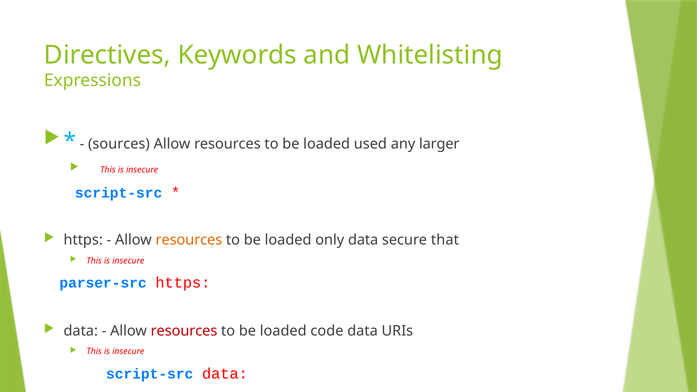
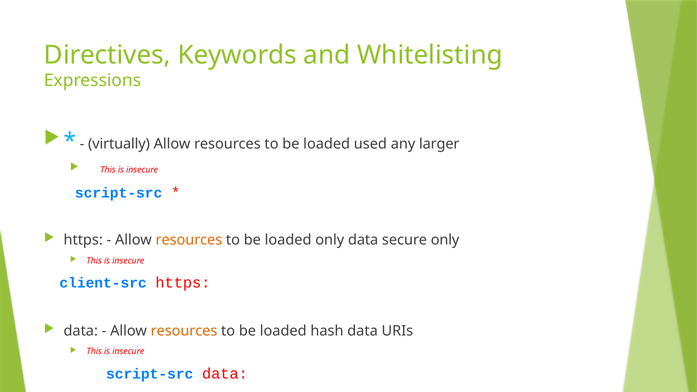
sources: sources -> virtually
secure that: that -> only
parser-src: parser-src -> client-src
resources at (184, 331) colour: red -> orange
code: code -> hash
